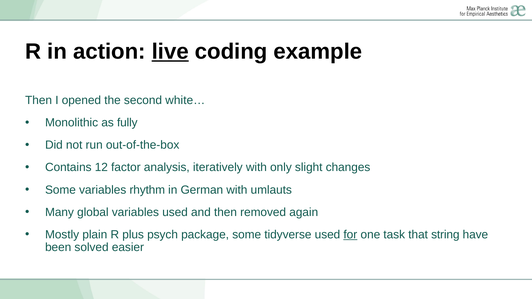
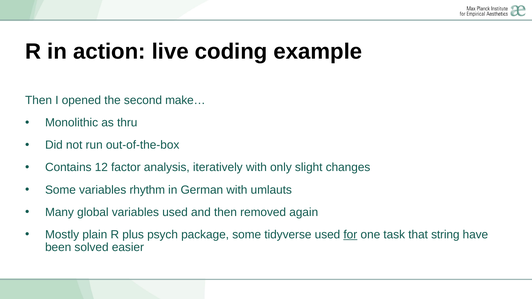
live underline: present -> none
white…: white… -> make…
fully: fully -> thru
